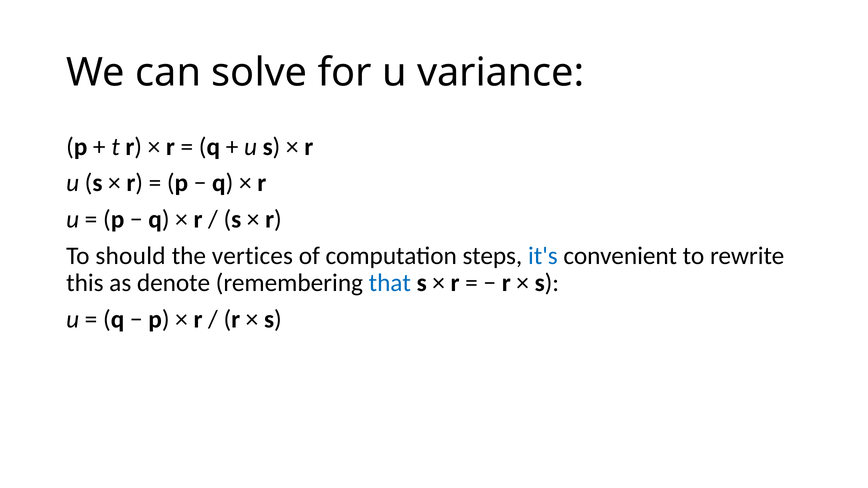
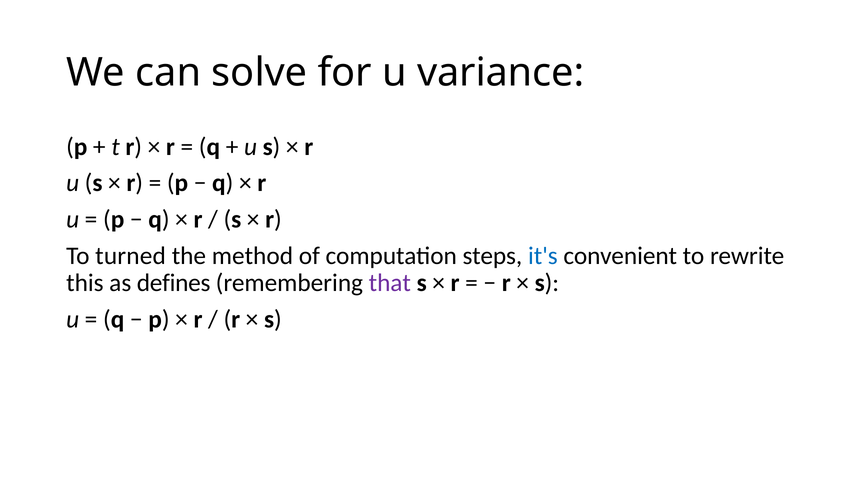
should: should -> turned
vertices: vertices -> method
denote: denote -> defines
that colour: blue -> purple
